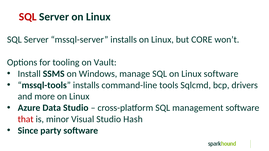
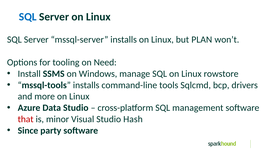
SQL at (28, 17) colour: red -> blue
CORE: CORE -> PLAN
Vault: Vault -> Need
Linux software: software -> rowstore
